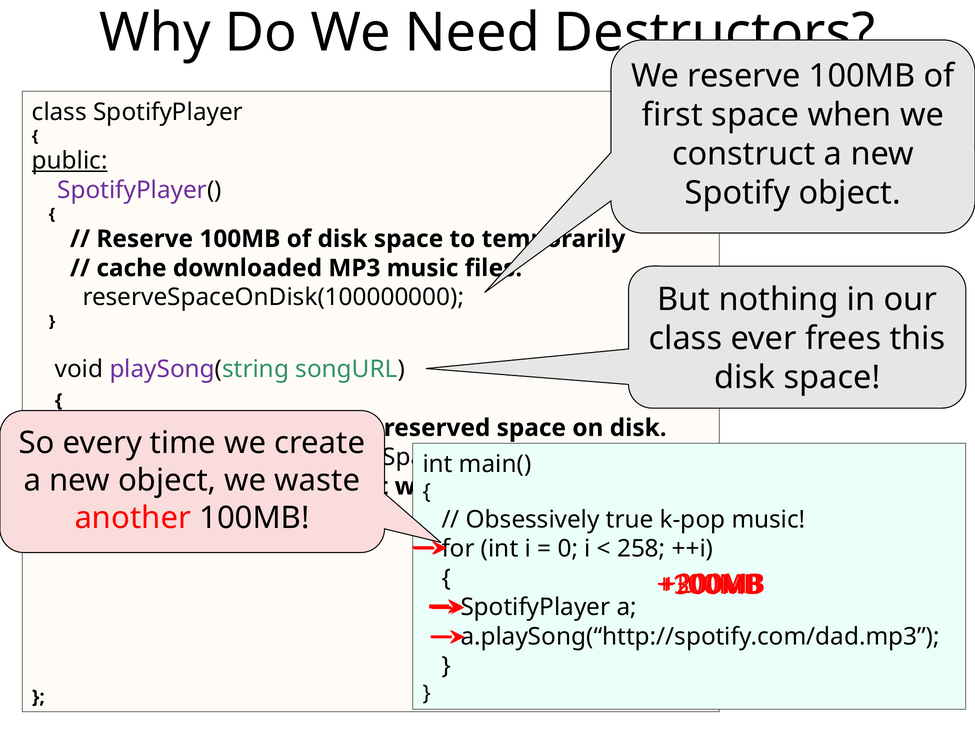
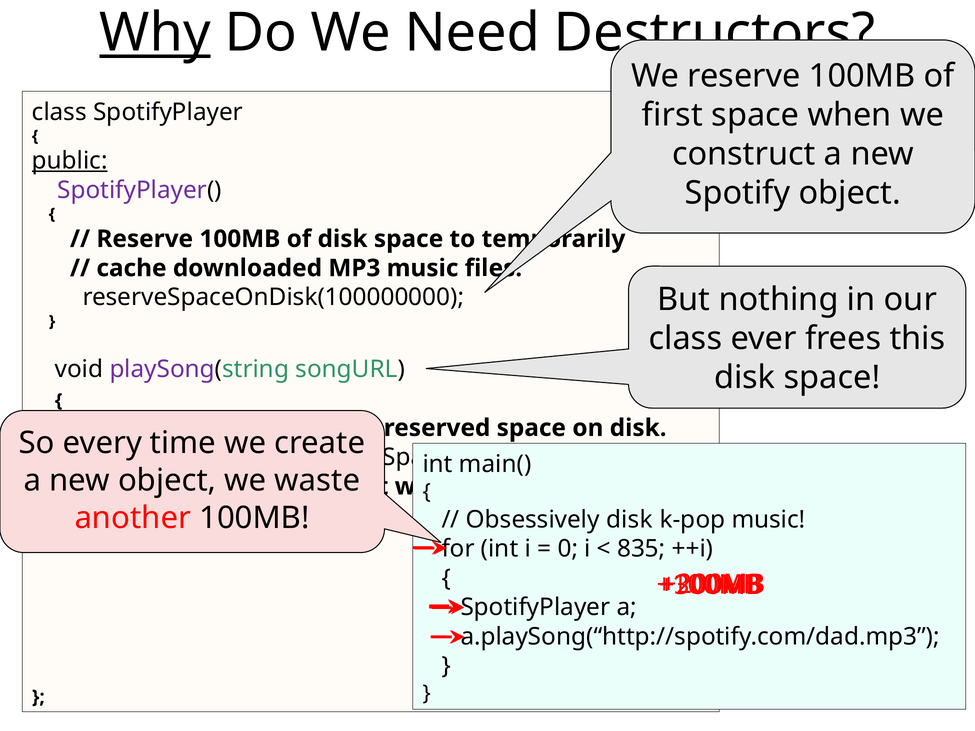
Why underline: none -> present
Obsessively true: true -> disk
258: 258 -> 835
